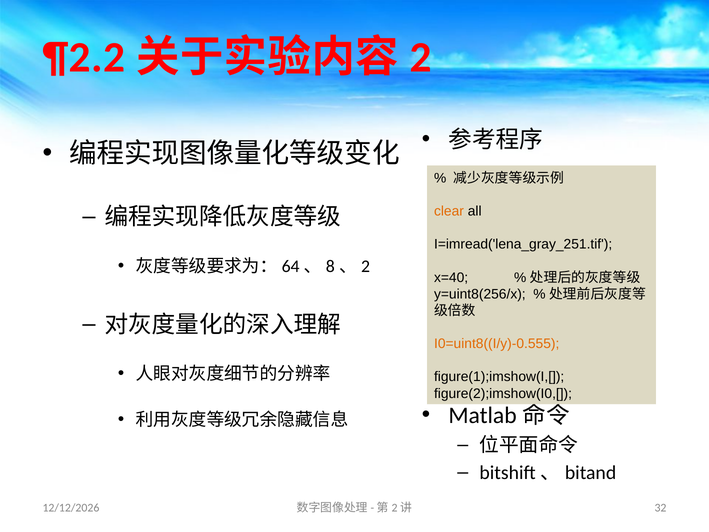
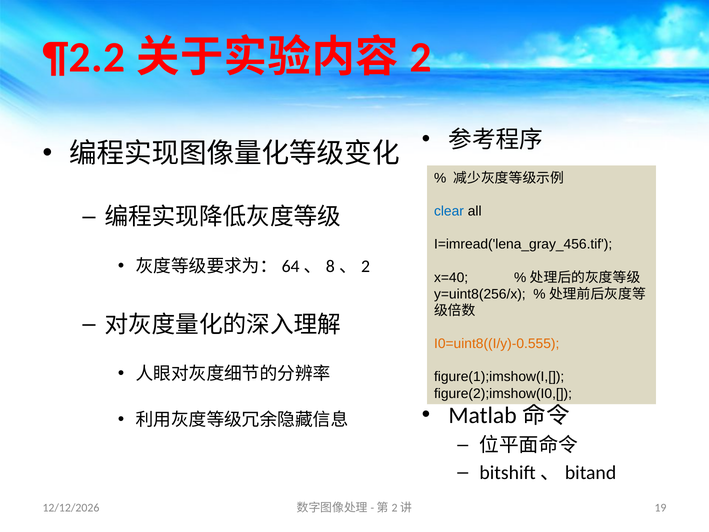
clear colour: orange -> blue
I=imread('lena_gray_251.tif: I=imread('lena_gray_251.tif -> I=imread('lena_gray_456.tif
32: 32 -> 19
